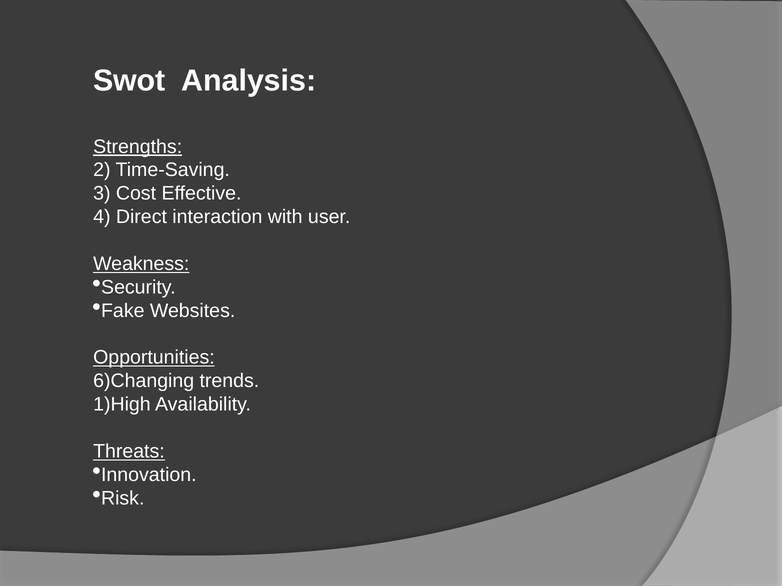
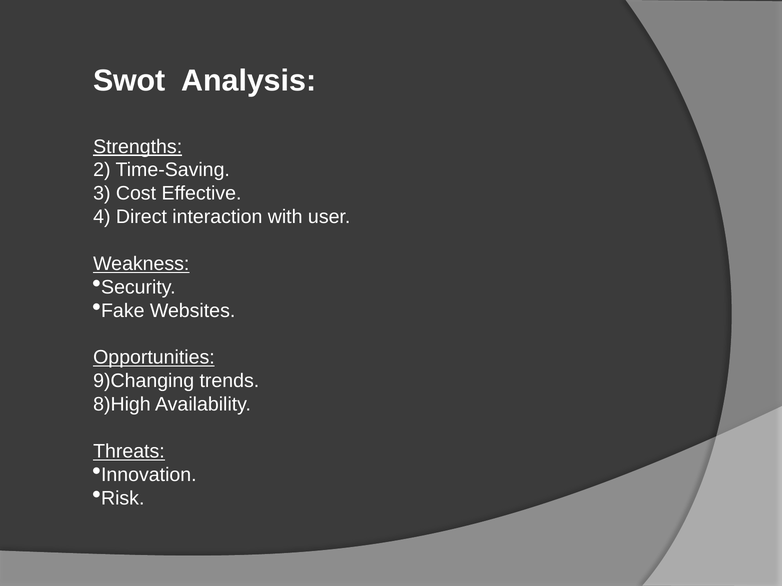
6)Changing: 6)Changing -> 9)Changing
1)High: 1)High -> 8)High
